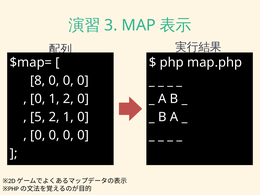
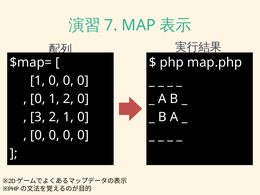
3: 3 -> 7
8 at (38, 81): 8 -> 1
5: 5 -> 3
